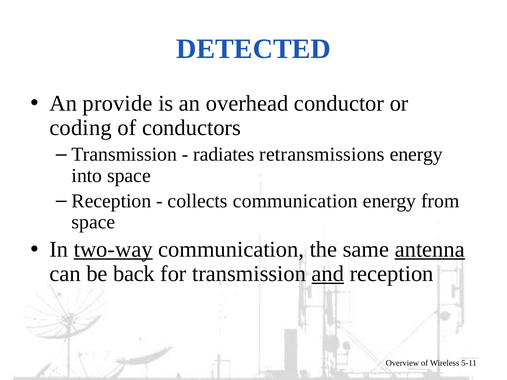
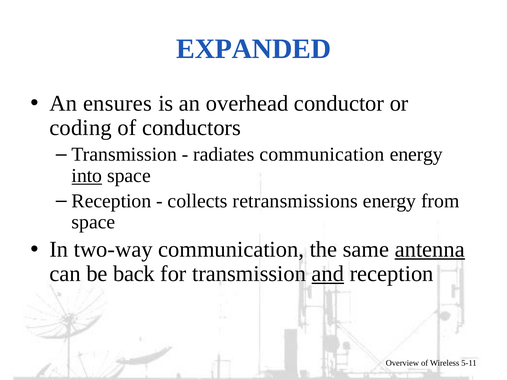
DETECTED: DETECTED -> EXPANDED
provide: provide -> ensures
radiates retransmissions: retransmissions -> communication
into underline: none -> present
collects communication: communication -> retransmissions
two-way underline: present -> none
